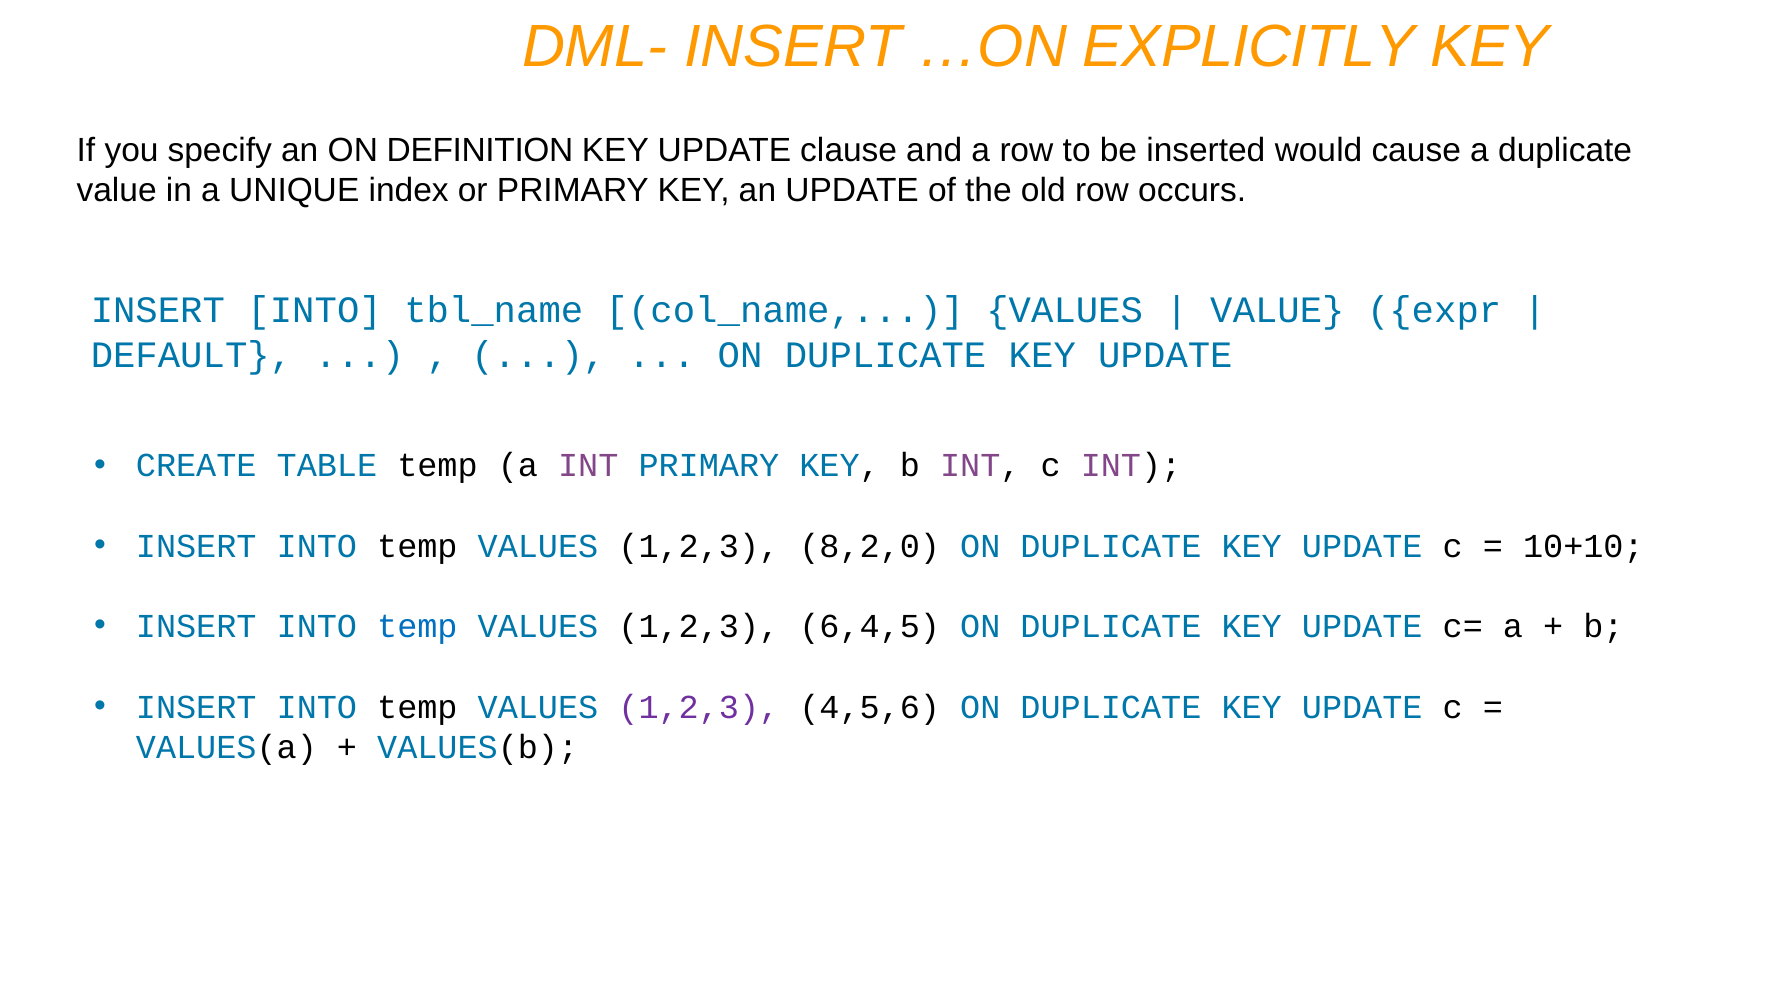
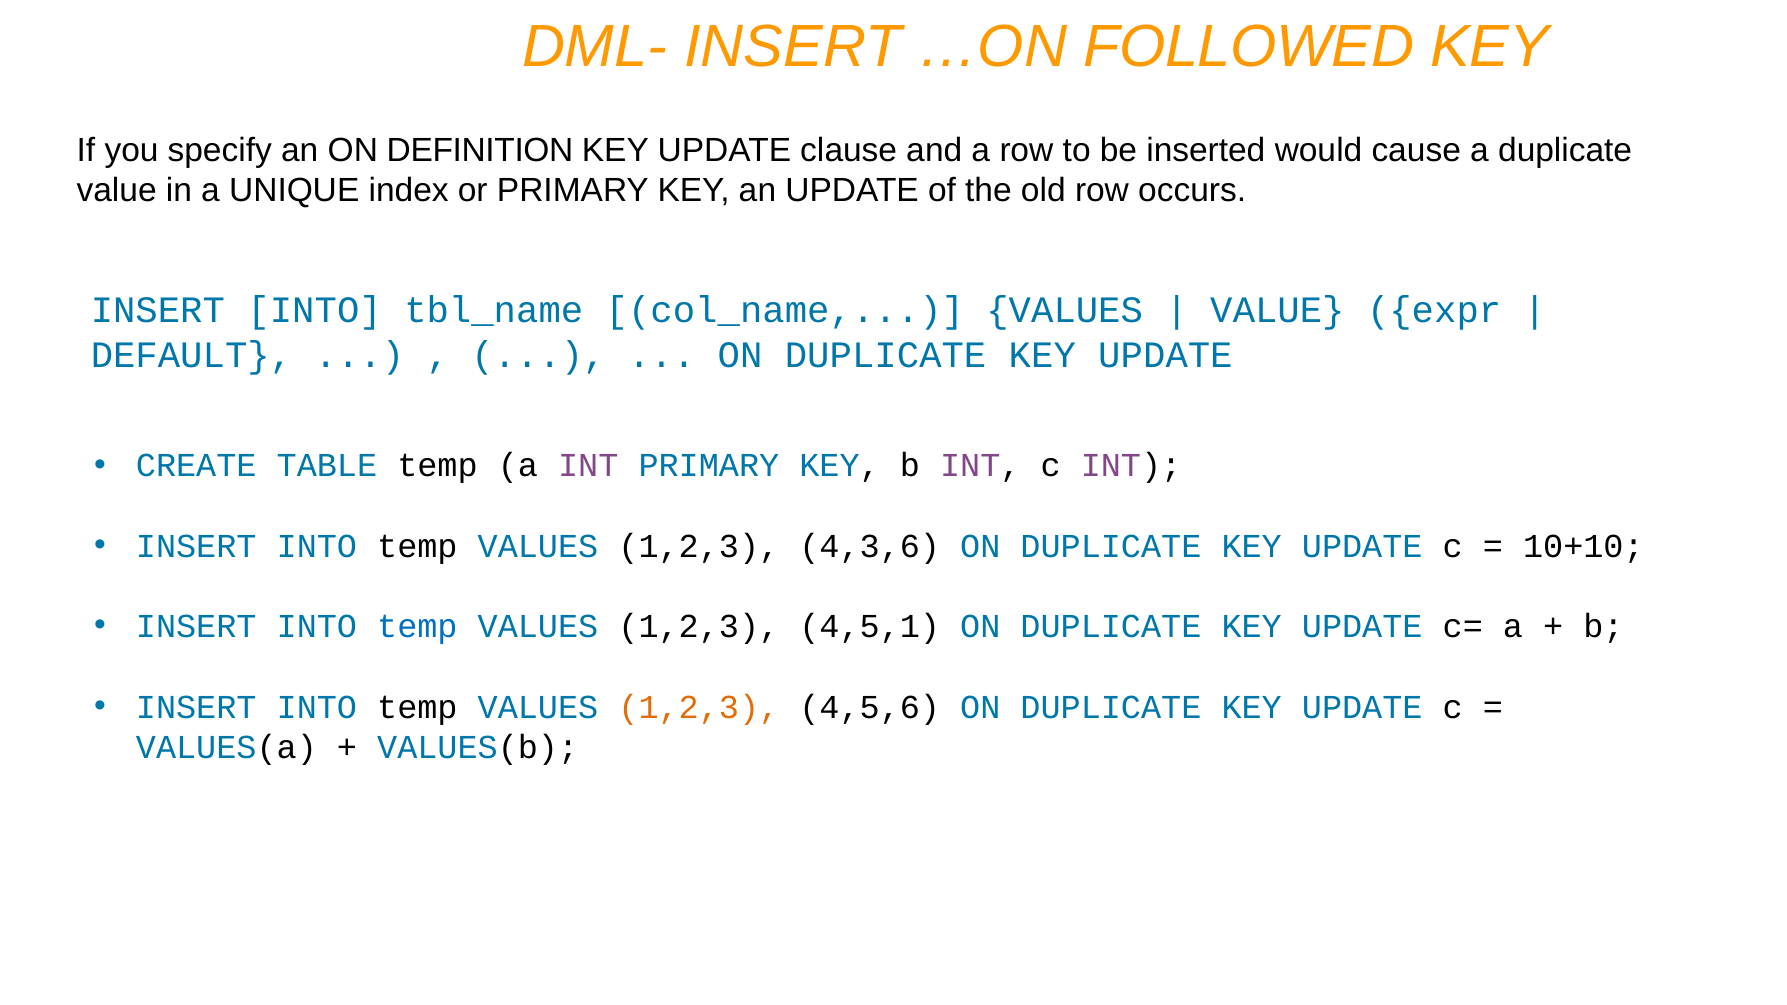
EXPLICITLY: EXPLICITLY -> FOLLOWED
8,2,0: 8,2,0 -> 4,3,6
6,4,5: 6,4,5 -> 4,5,1
1,2,3 at (699, 707) colour: purple -> orange
